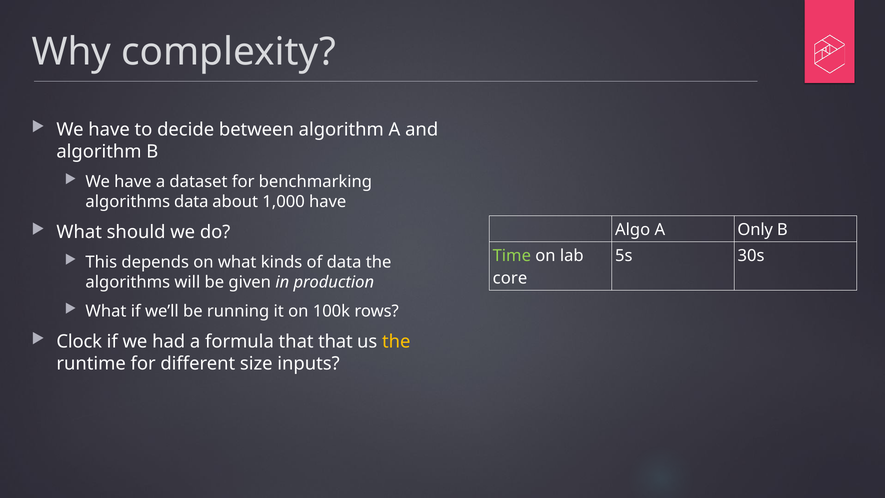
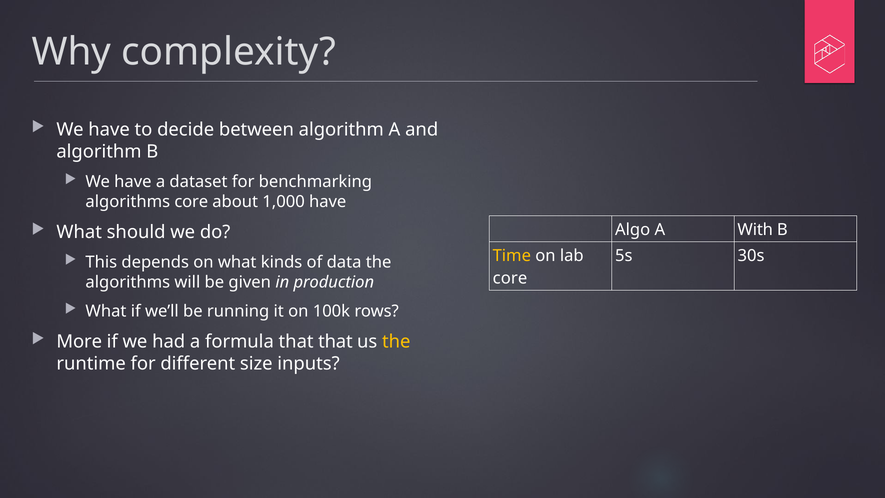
algorithms data: data -> core
Only: Only -> With
Time colour: light green -> yellow
Clock: Clock -> More
